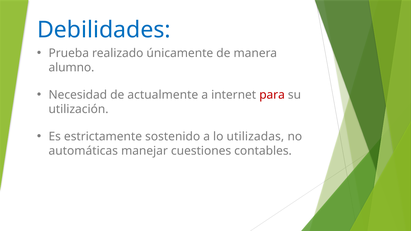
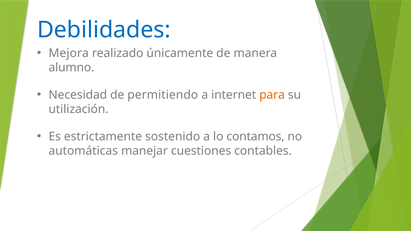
Prueba: Prueba -> Mejora
actualmente: actualmente -> permitiendo
para colour: red -> orange
utilizadas: utilizadas -> contamos
